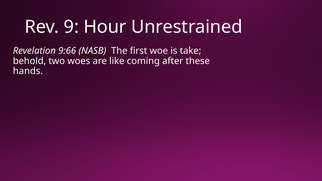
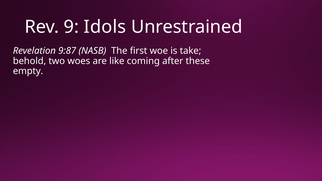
Hour: Hour -> Idols
9:66: 9:66 -> 9:87
hands: hands -> empty
